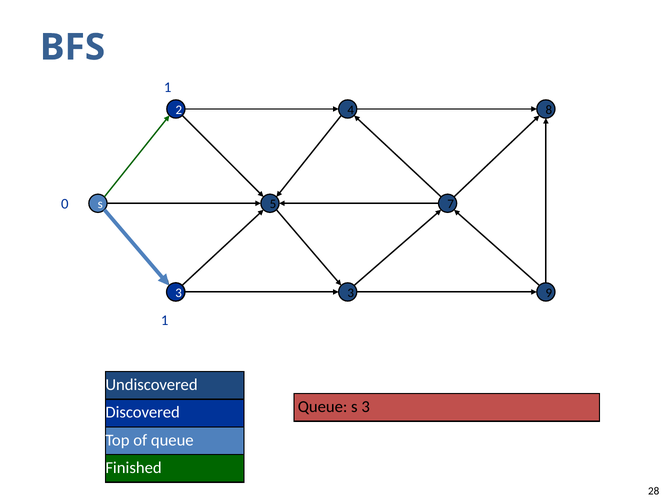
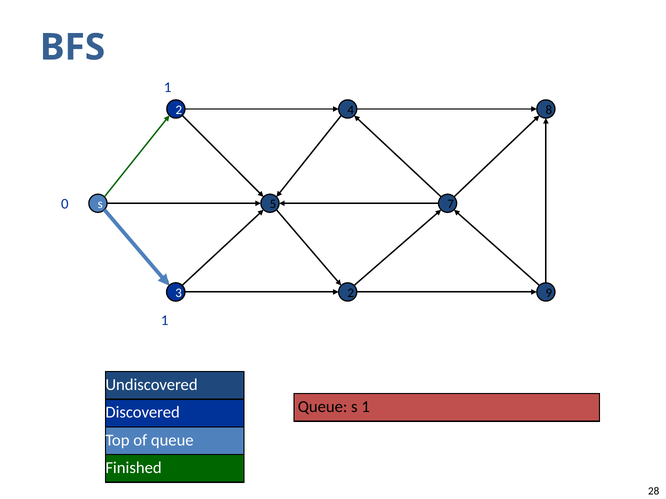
3 at (351, 293): 3 -> 2
s 3: 3 -> 1
